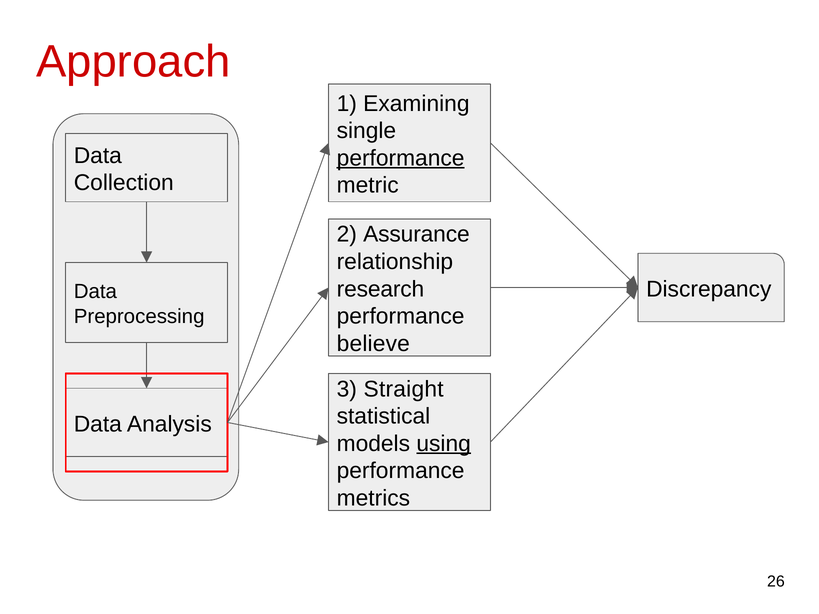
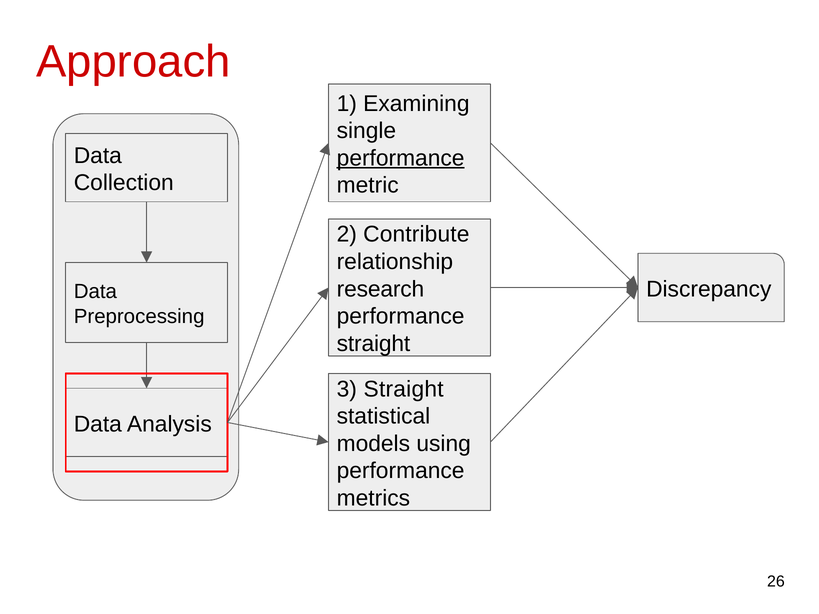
Assurance: Assurance -> Contribute
believe at (373, 344): believe -> straight
using underline: present -> none
